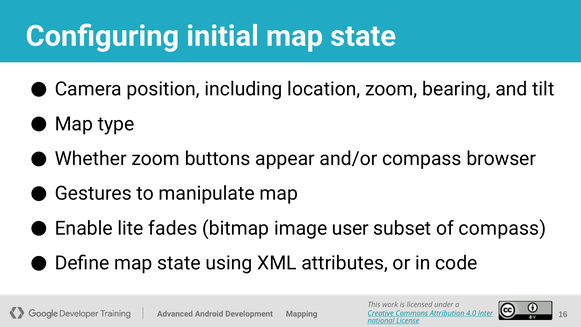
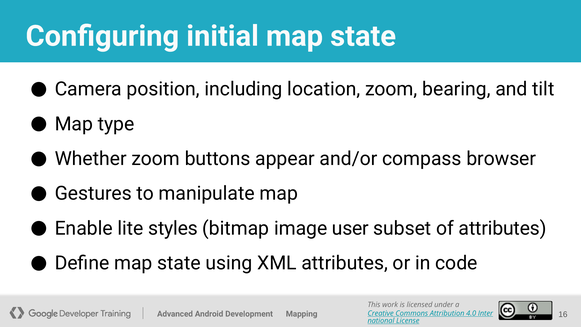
fades: fades -> styles
of compass: compass -> attributes
